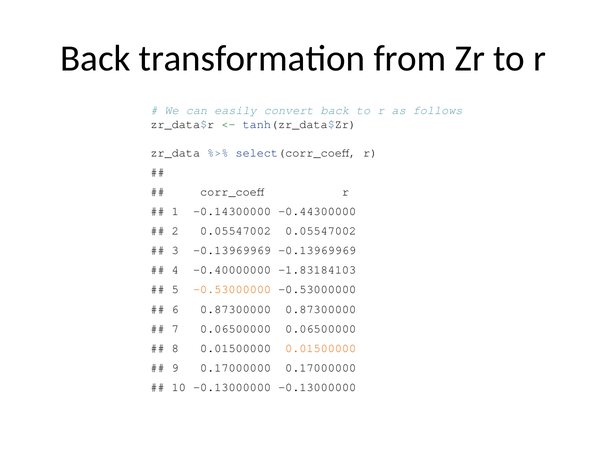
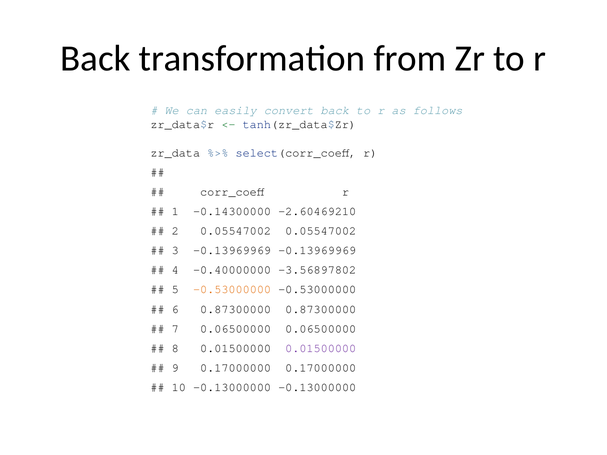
-0.44300000: -0.44300000 -> -2.60469210
-1.83184103: -1.83184103 -> -3.56897802
0.01500000 at (321, 348) colour: orange -> purple
